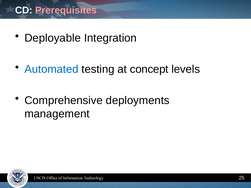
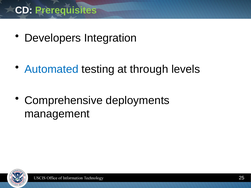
Prerequisites colour: pink -> light green
Deployable: Deployable -> Developers
concept: concept -> through
